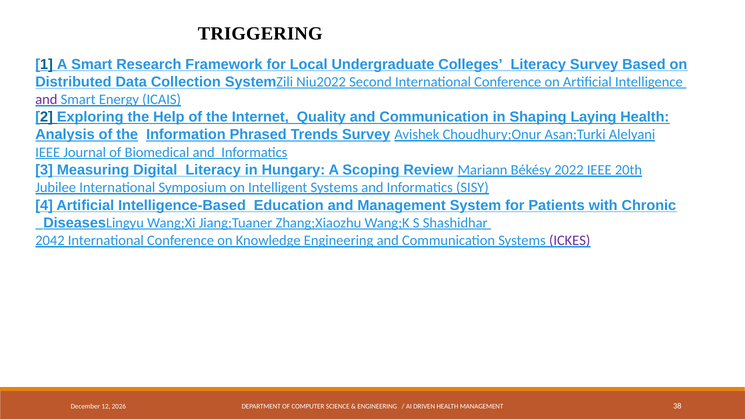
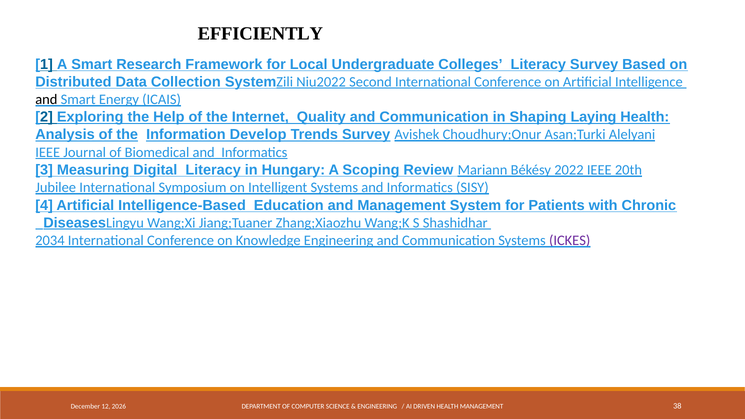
TRIGGERING: TRIGGERING -> EFFICIENTLY
and at (46, 100) colour: purple -> black
Phrased: Phrased -> Develop
2042: 2042 -> 2034
